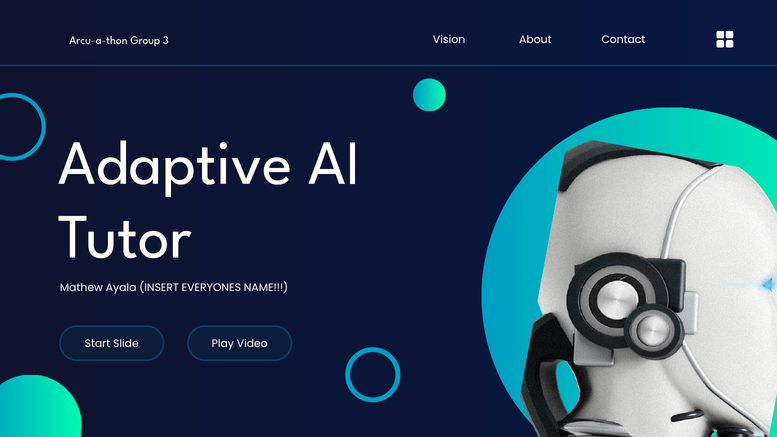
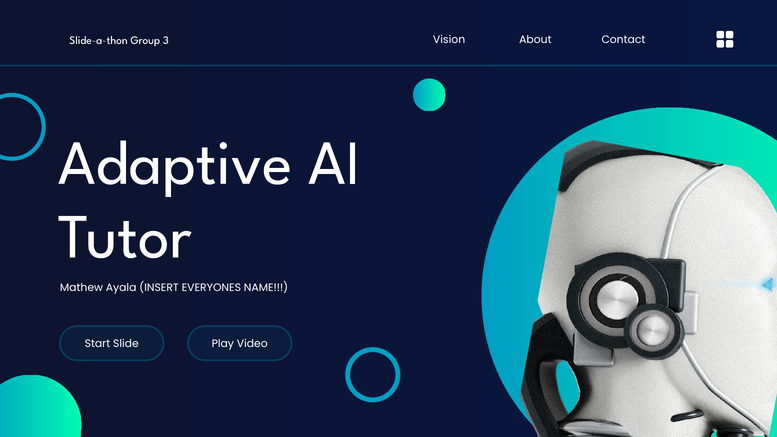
Arcu-a-thon: Arcu-a-thon -> Slide-a-thon
